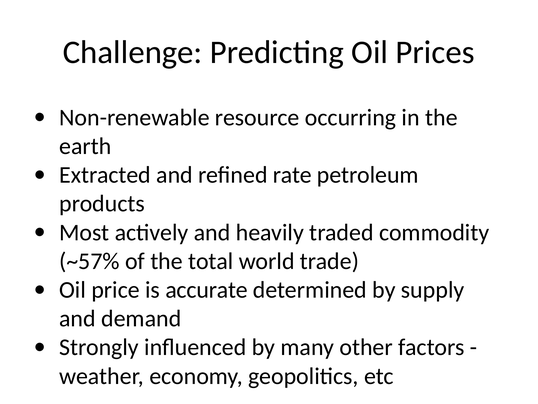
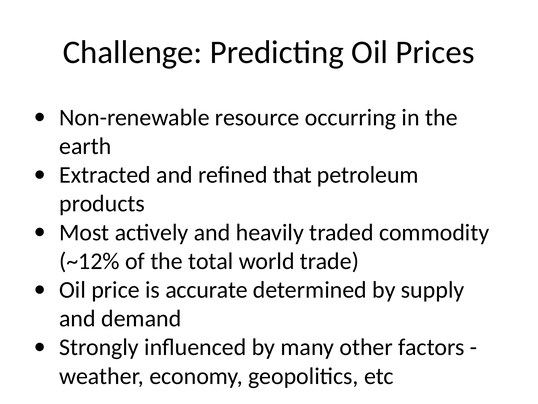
rate: rate -> that
~57%: ~57% -> ~12%
